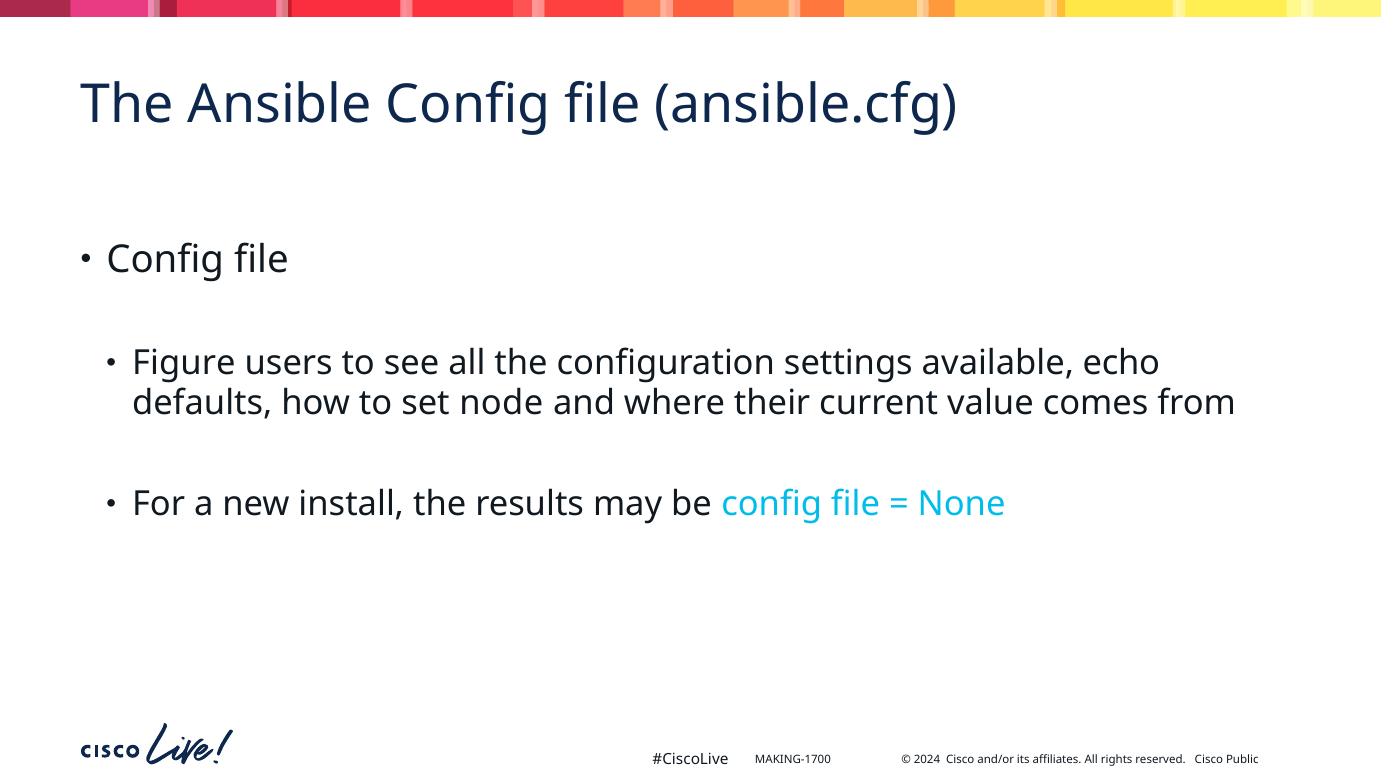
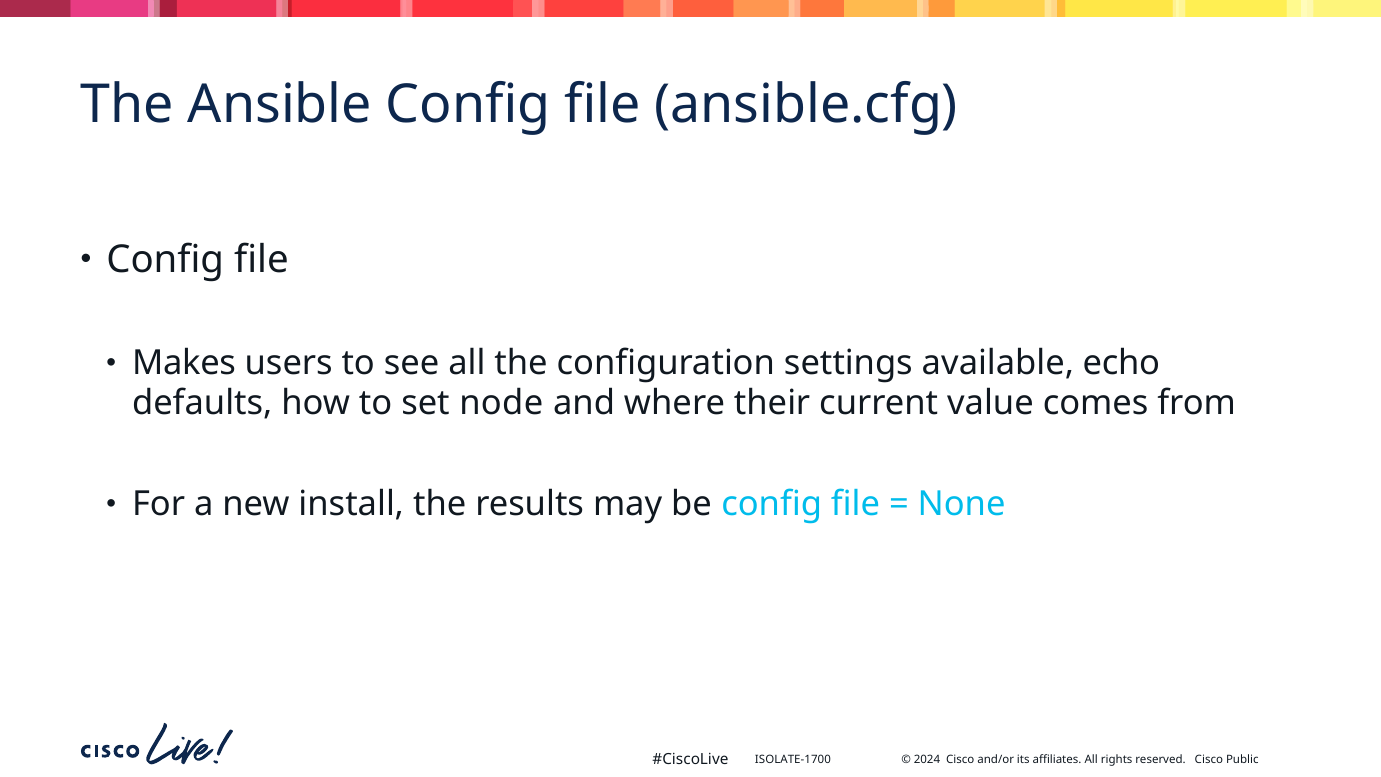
Figure: Figure -> Makes
MAKING-1700: MAKING-1700 -> ISOLATE-1700
